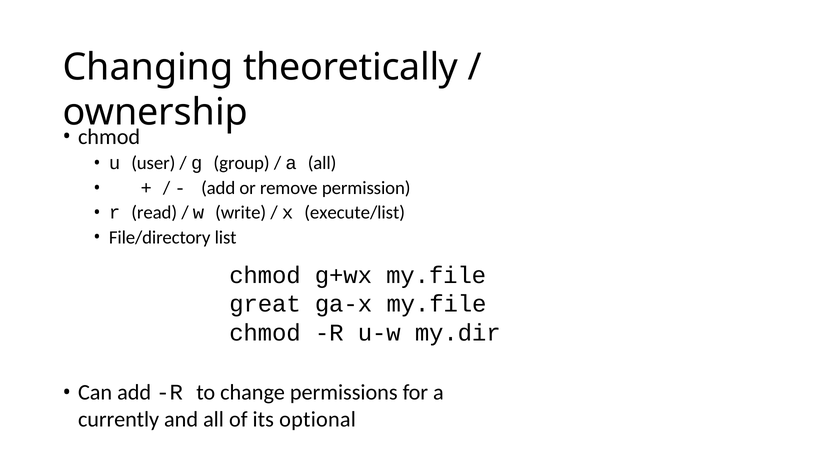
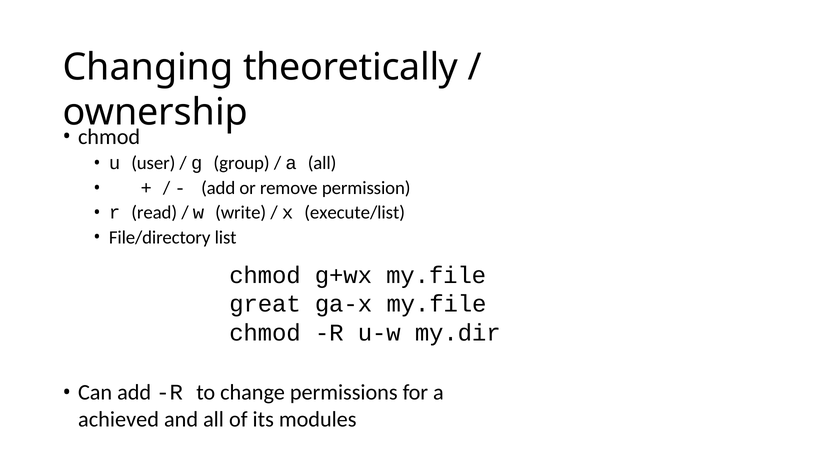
currently: currently -> achieved
optional: optional -> modules
